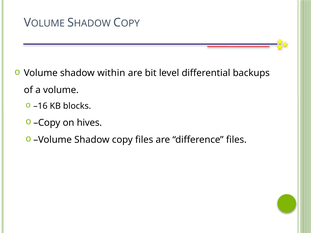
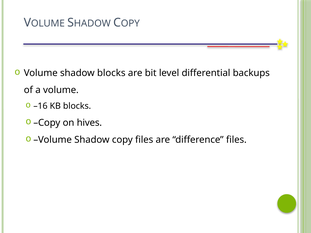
shadow within: within -> blocks
